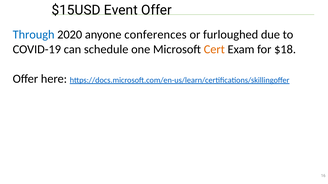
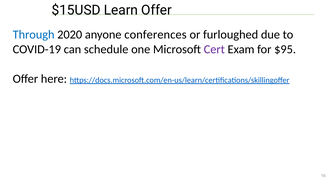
Event: Event -> Learn
Cert colour: orange -> purple
$18: $18 -> $95
